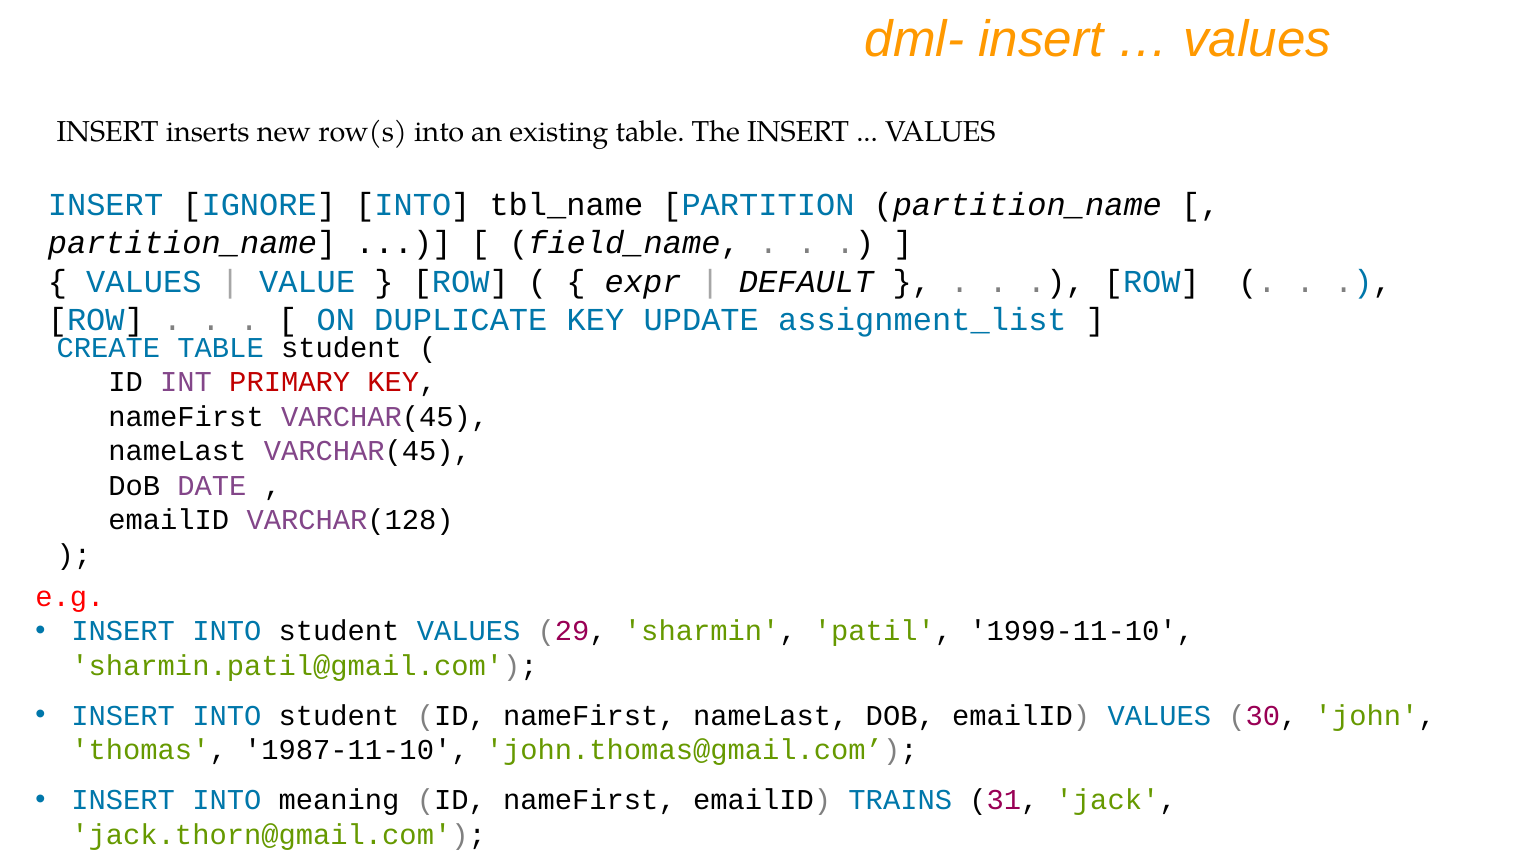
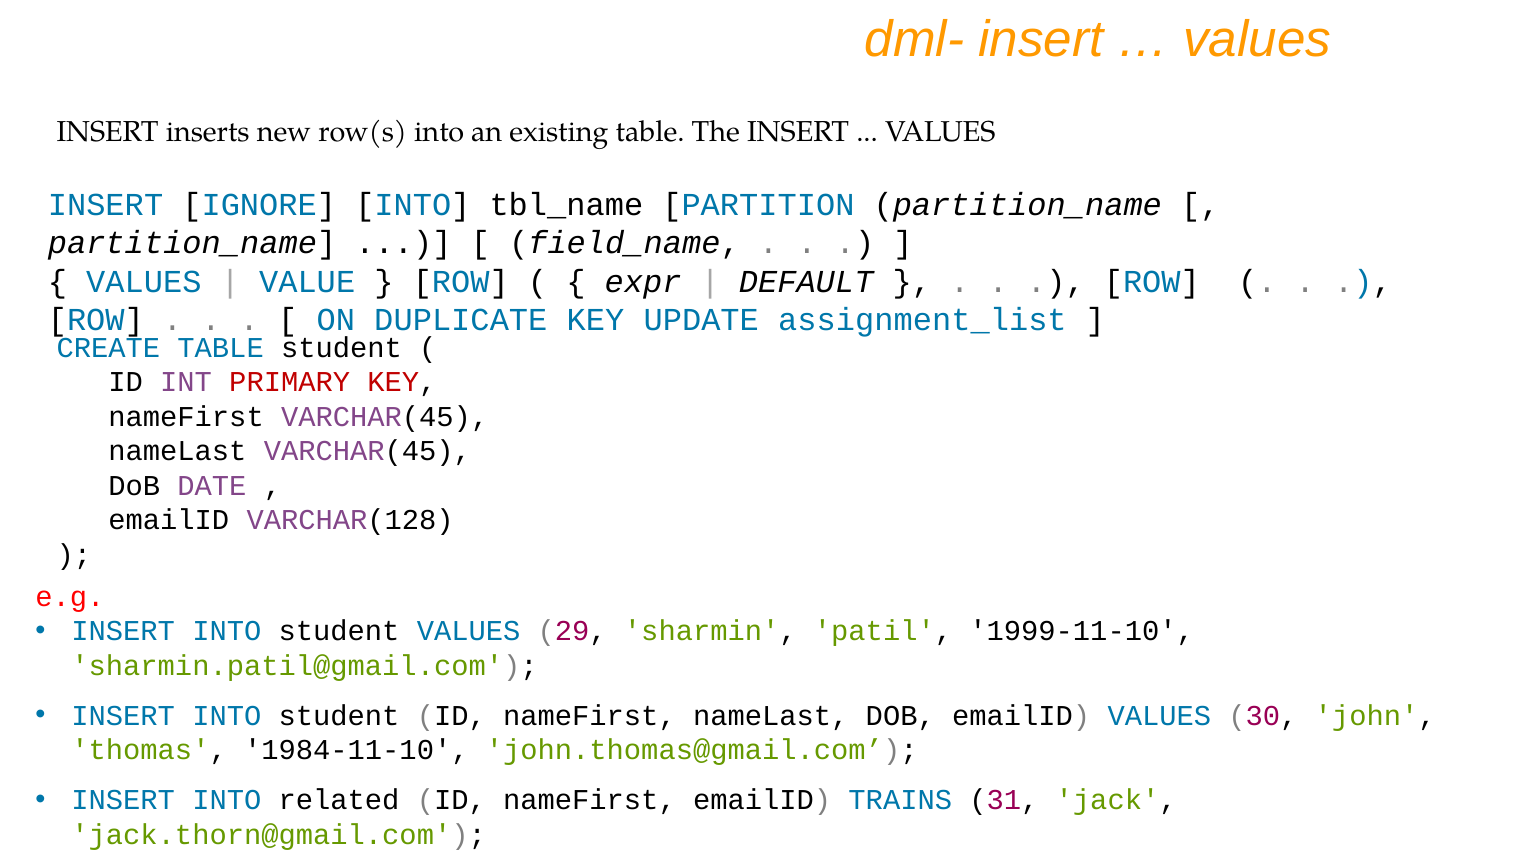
1987-11-10: 1987-11-10 -> 1984-11-10
meaning: meaning -> related
